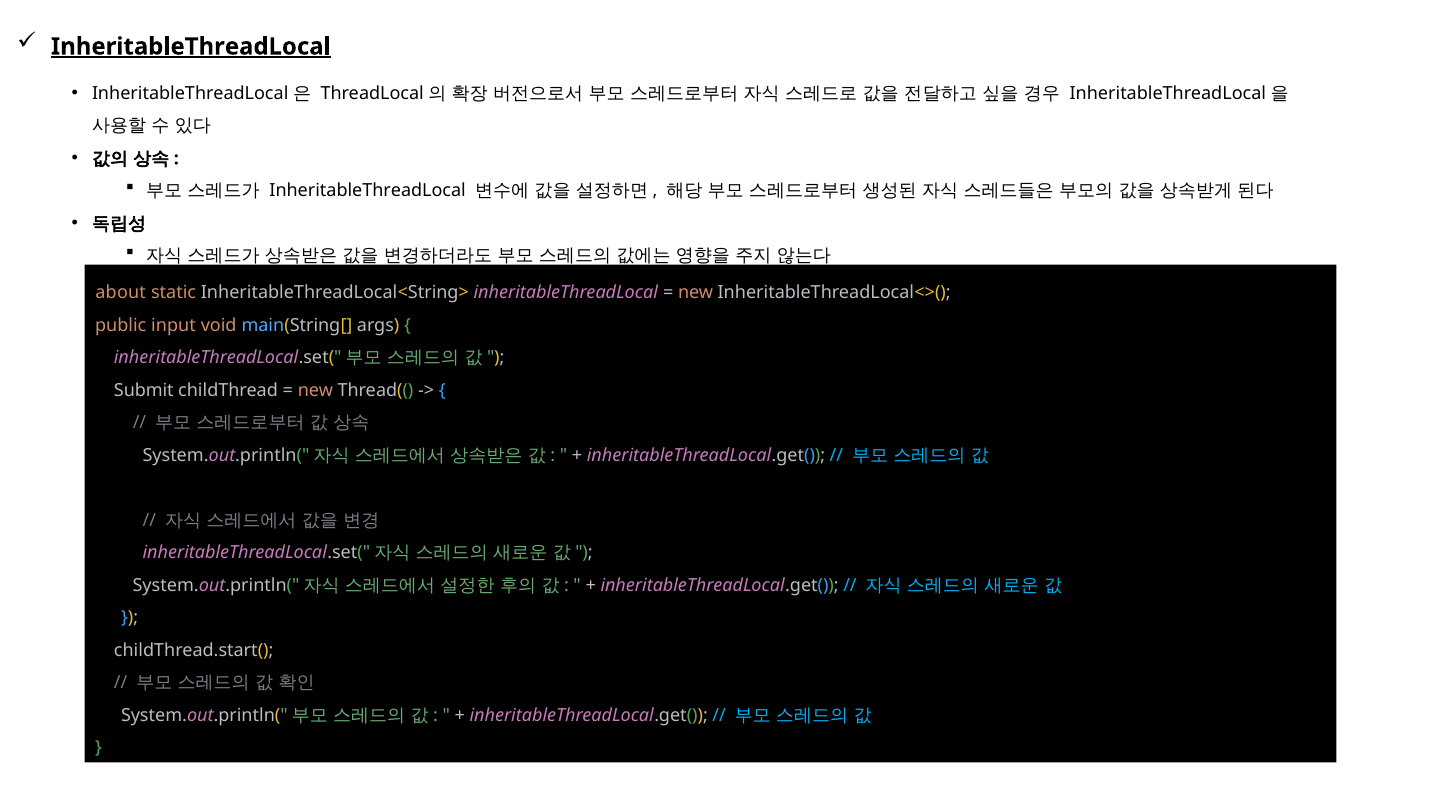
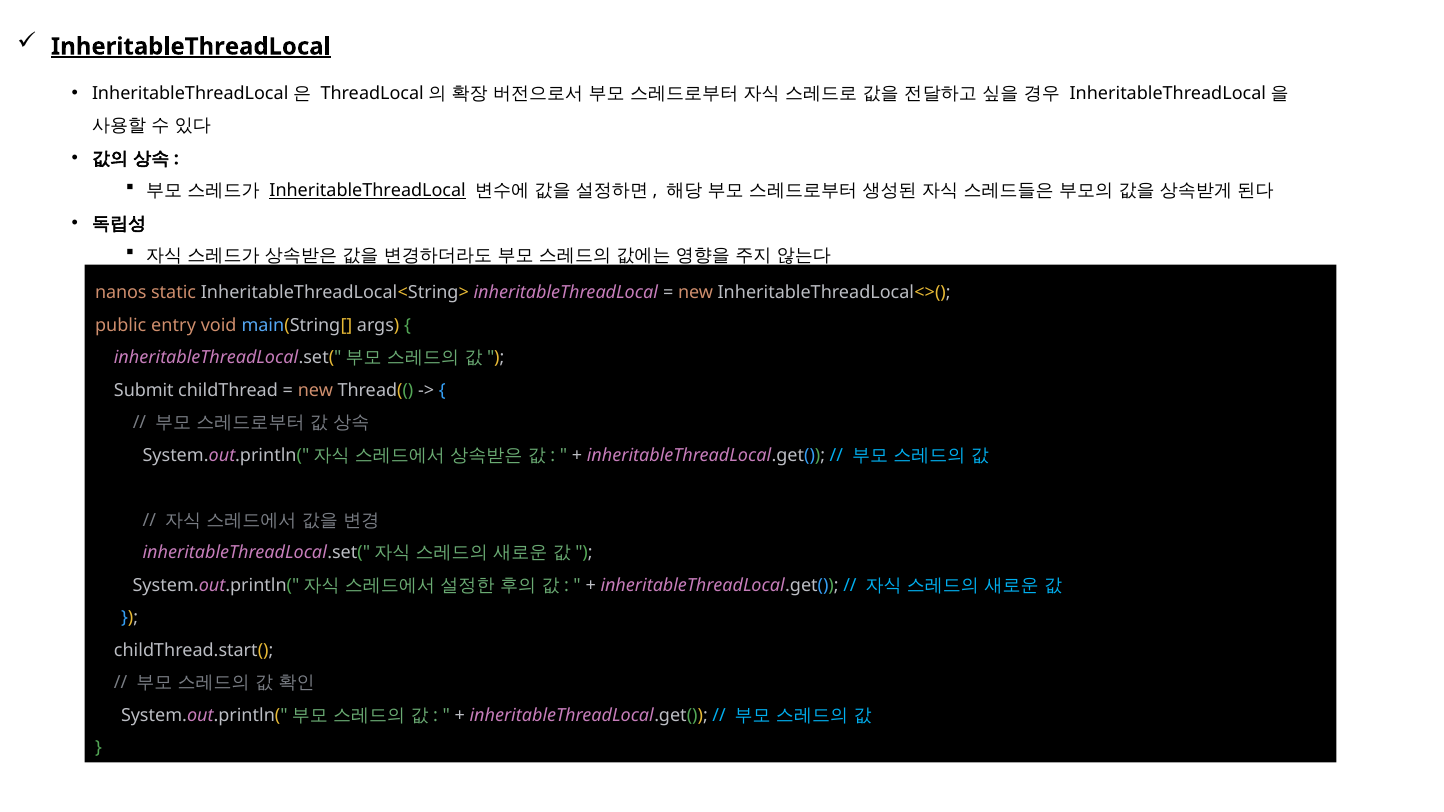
InheritableThreadLocal at (368, 191) underline: none -> present
about: about -> nanos
input: input -> entry
